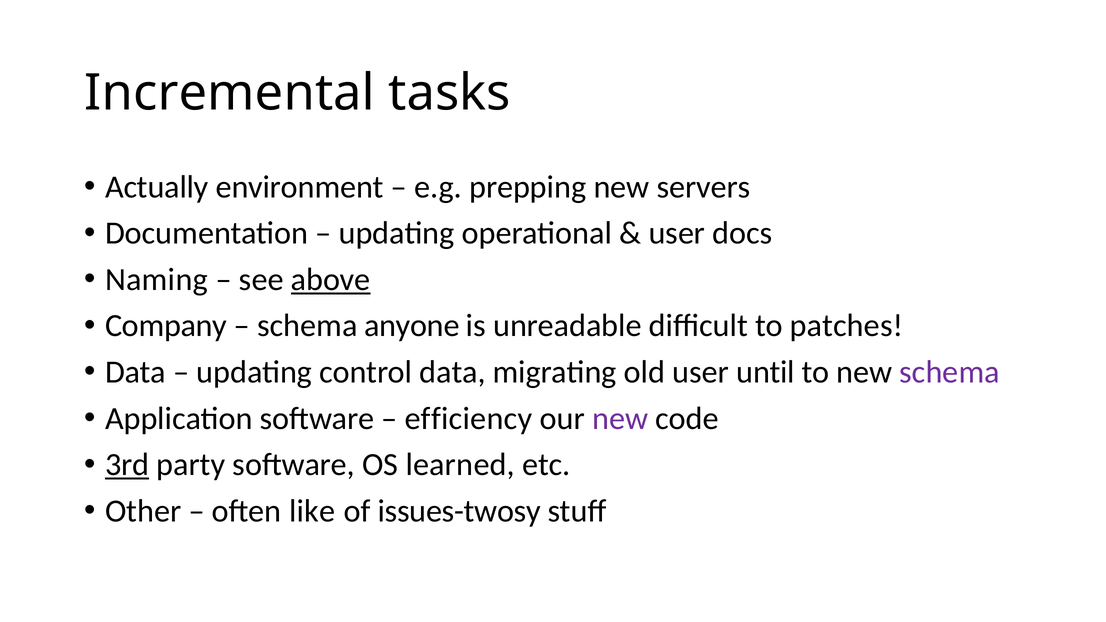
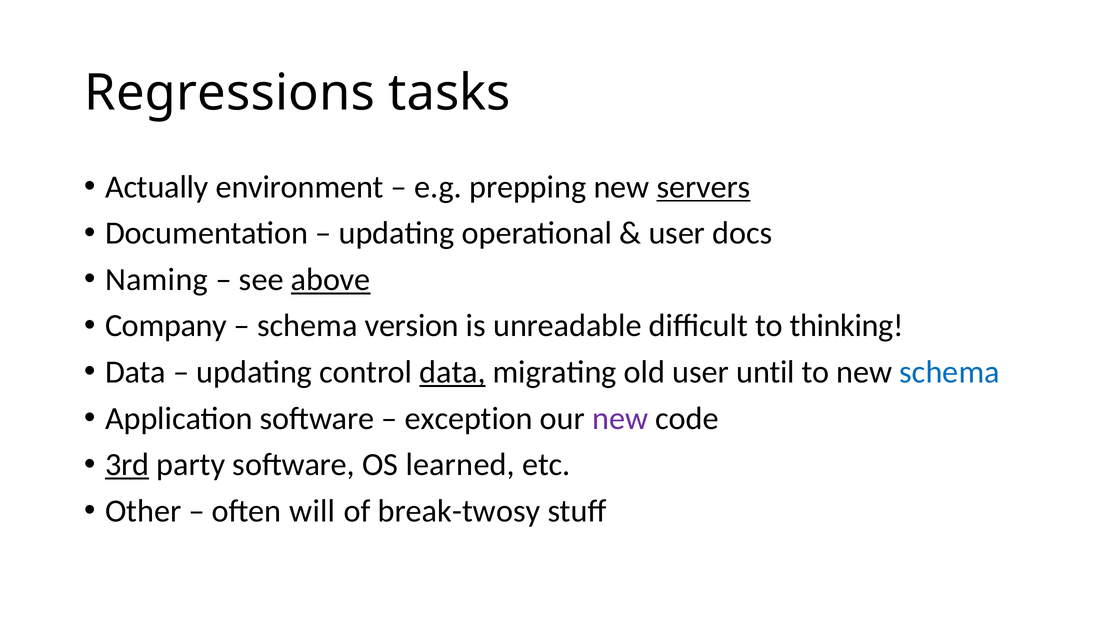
Incremental: Incremental -> Regressions
servers underline: none -> present
anyone: anyone -> version
patches: patches -> thinking
data at (452, 372) underline: none -> present
schema at (950, 372) colour: purple -> blue
efficiency: efficiency -> exception
like: like -> will
issues-twosy: issues-twosy -> break-twosy
